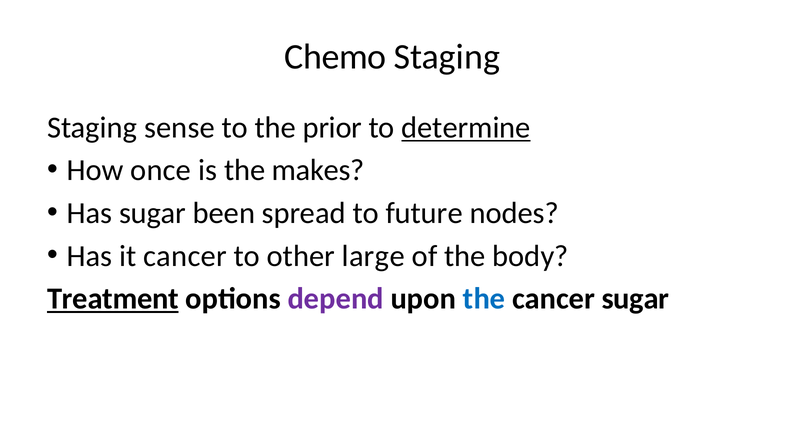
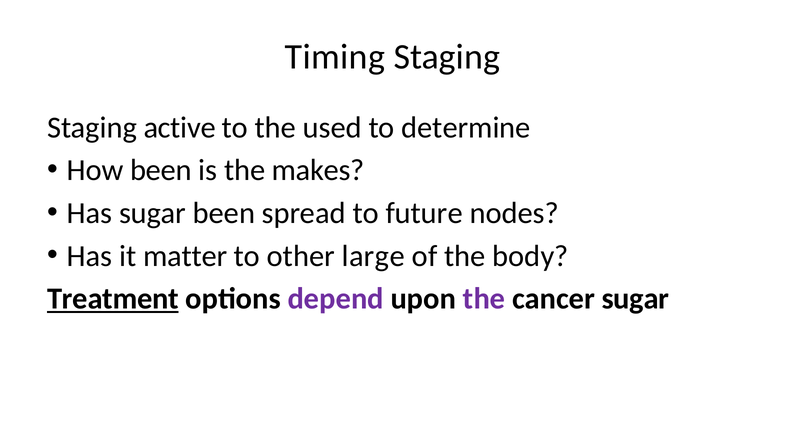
Chemo: Chemo -> Timing
sense: sense -> active
prior: prior -> used
determine underline: present -> none
How once: once -> been
it cancer: cancer -> matter
the at (484, 299) colour: blue -> purple
